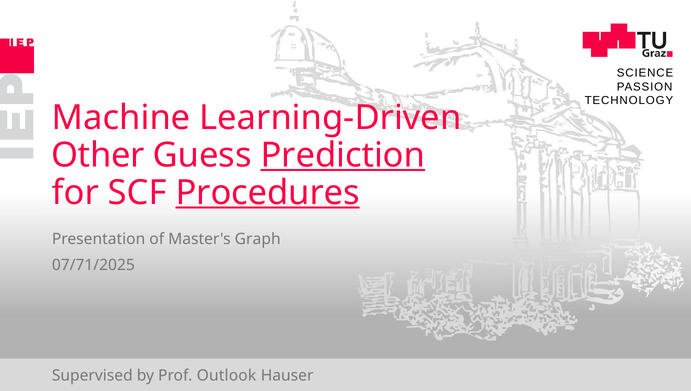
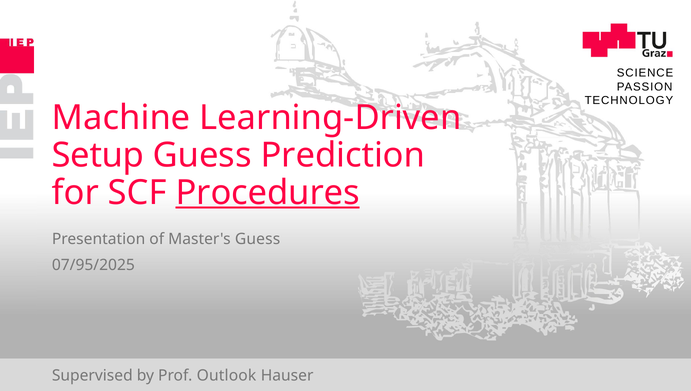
Other: Other -> Setup
Prediction underline: present -> none
Master's Graph: Graph -> Guess
07/71/2025: 07/71/2025 -> 07/95/2025
